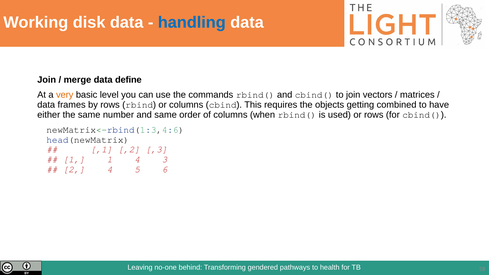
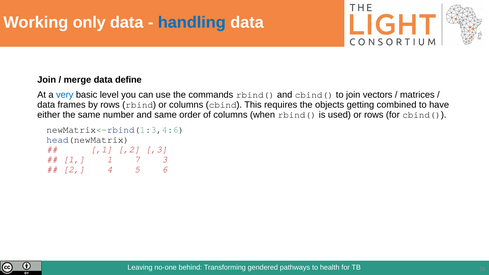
disk: disk -> only
very colour: orange -> blue
1 4: 4 -> 7
